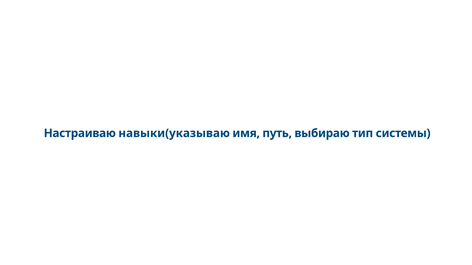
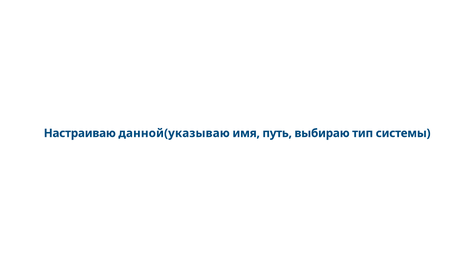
навыки(указываю: навыки(указываю -> данной(указываю
